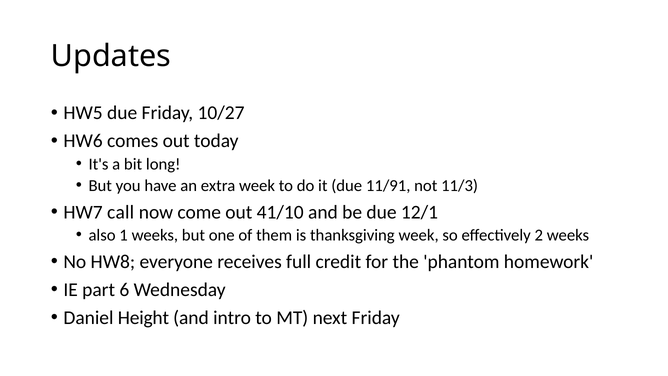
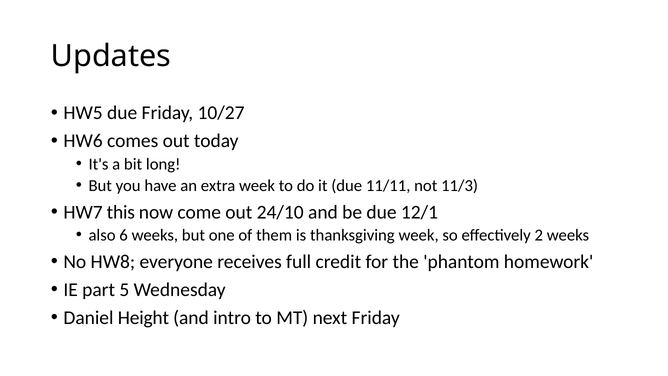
11/91: 11/91 -> 11/11
call: call -> this
41/10: 41/10 -> 24/10
1: 1 -> 6
6: 6 -> 5
